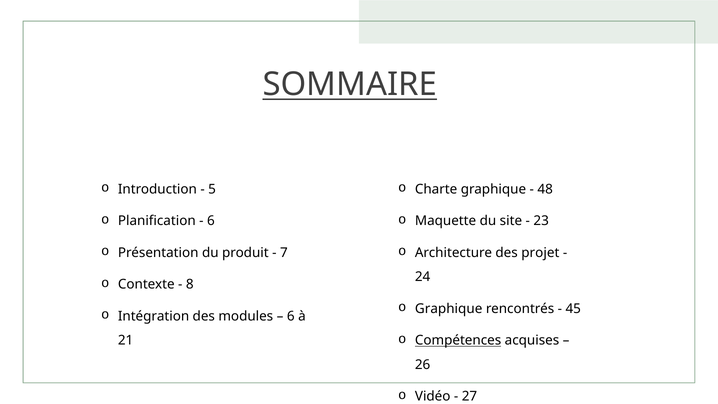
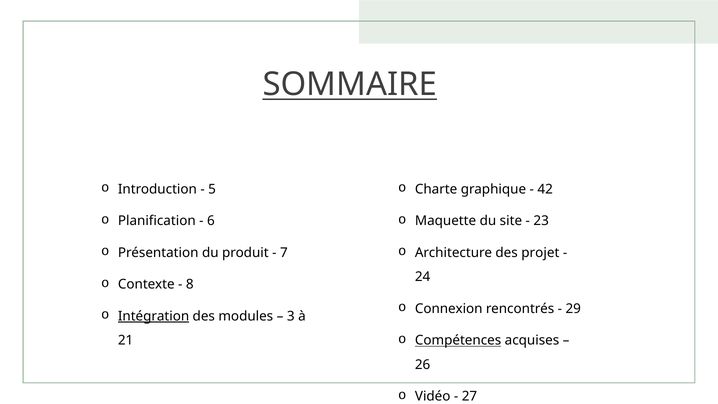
48: 48 -> 42
Graphique at (449, 309): Graphique -> Connexion
45: 45 -> 29
Intégration underline: none -> present
6 at (291, 316): 6 -> 3
